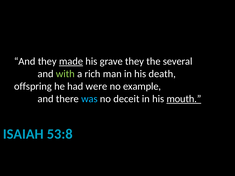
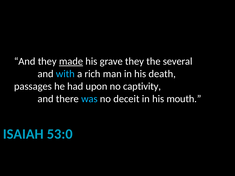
with colour: light green -> light blue
offspring: offspring -> passages
were: were -> upon
example: example -> captivity
mouth underline: present -> none
53:8: 53:8 -> 53:0
